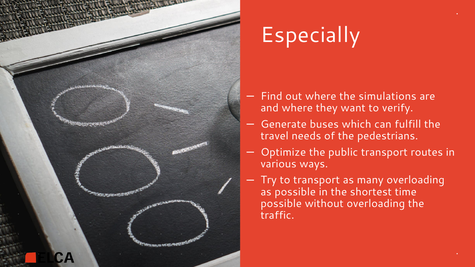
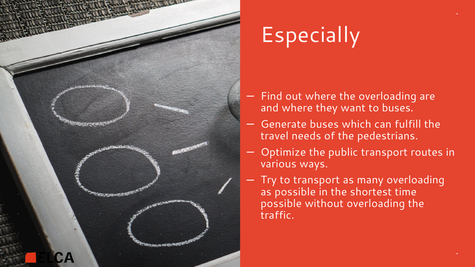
the simulations: simulations -> overloading
to verify: verify -> buses
